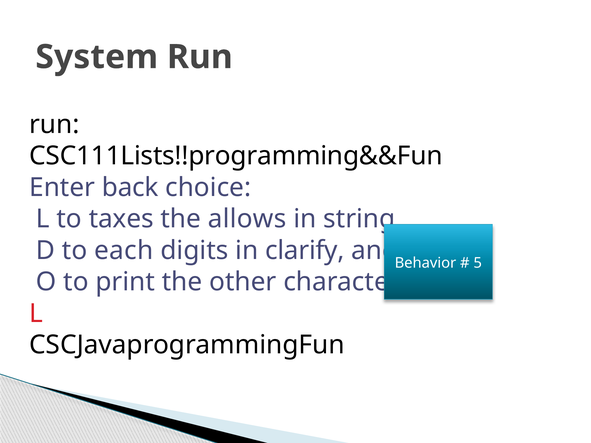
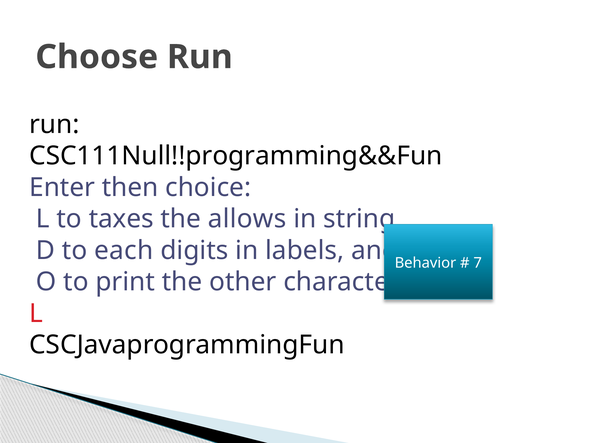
System: System -> Choose
CSC111Lists!!programming&&Fun: CSC111Lists!!programming&&Fun -> CSC111Null!!programming&&Fun
back: back -> then
clarify: clarify -> labels
5: 5 -> 7
